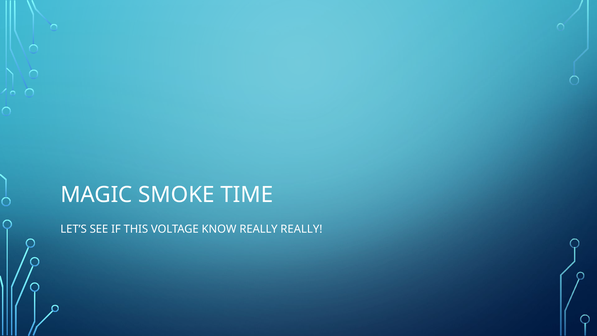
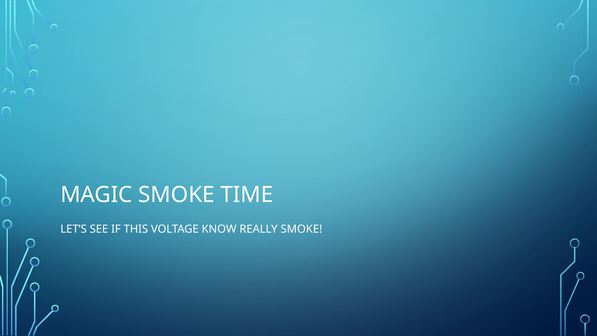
REALLY REALLY: REALLY -> SMOKE
